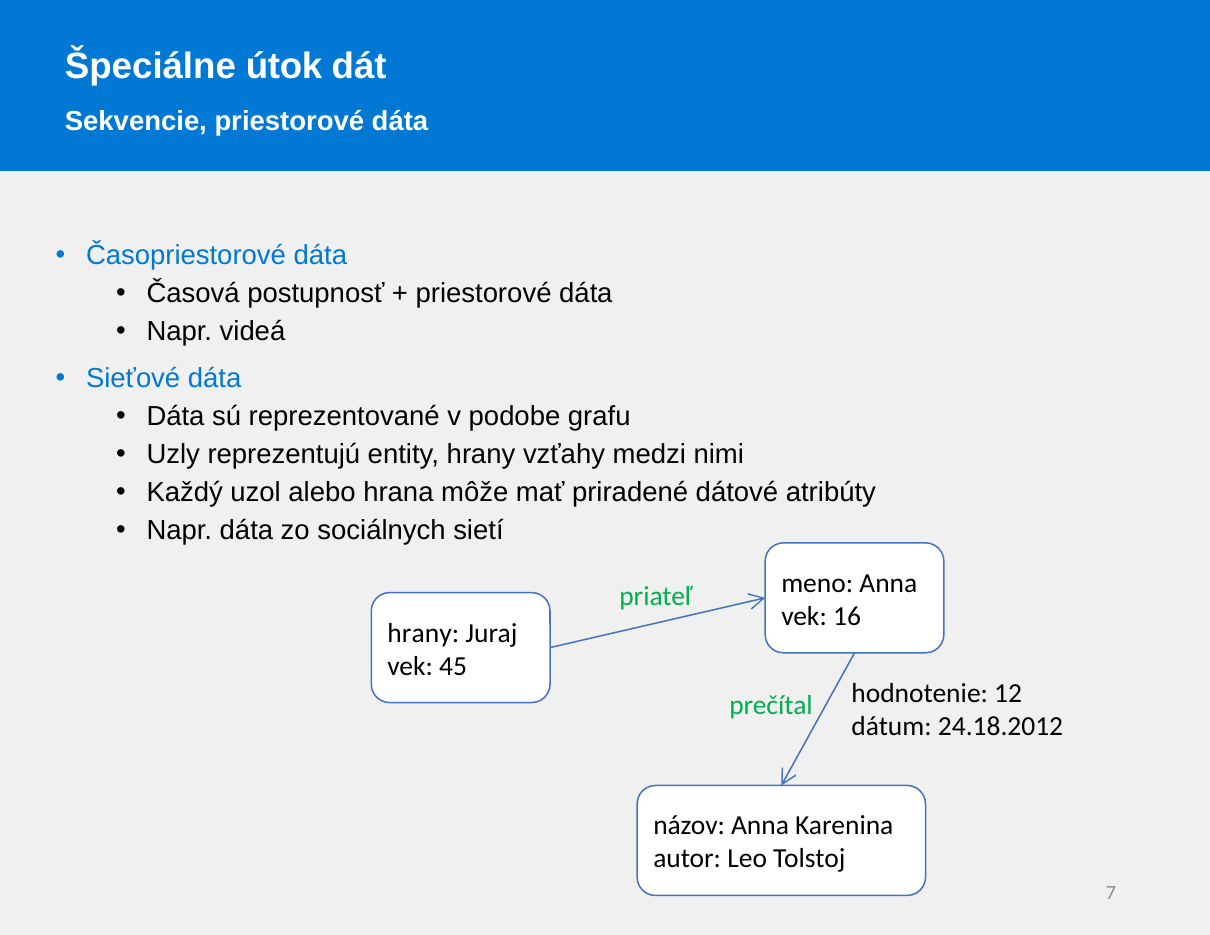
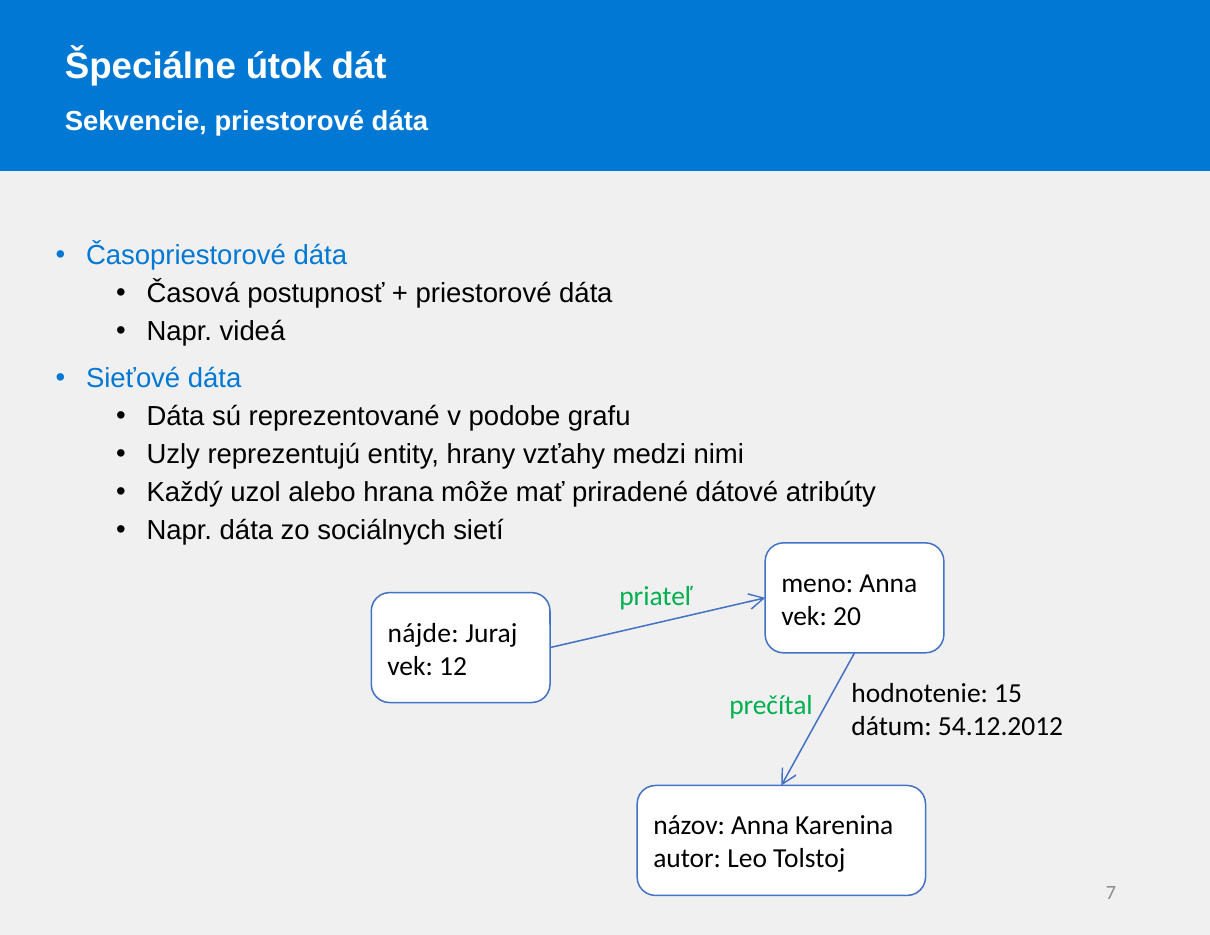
16: 16 -> 20
hrany at (423, 633): hrany -> nájde
45: 45 -> 12
12: 12 -> 15
24.18.2012: 24.18.2012 -> 54.12.2012
